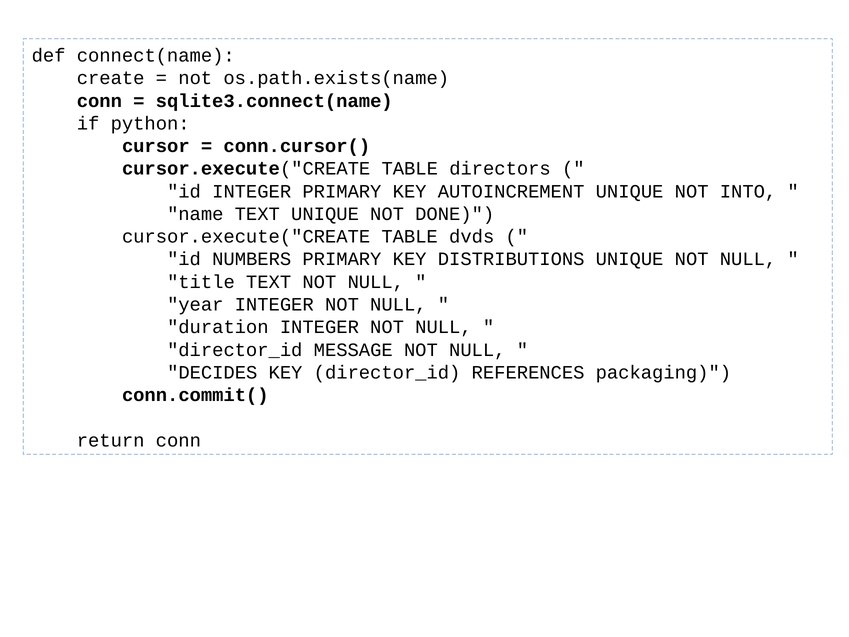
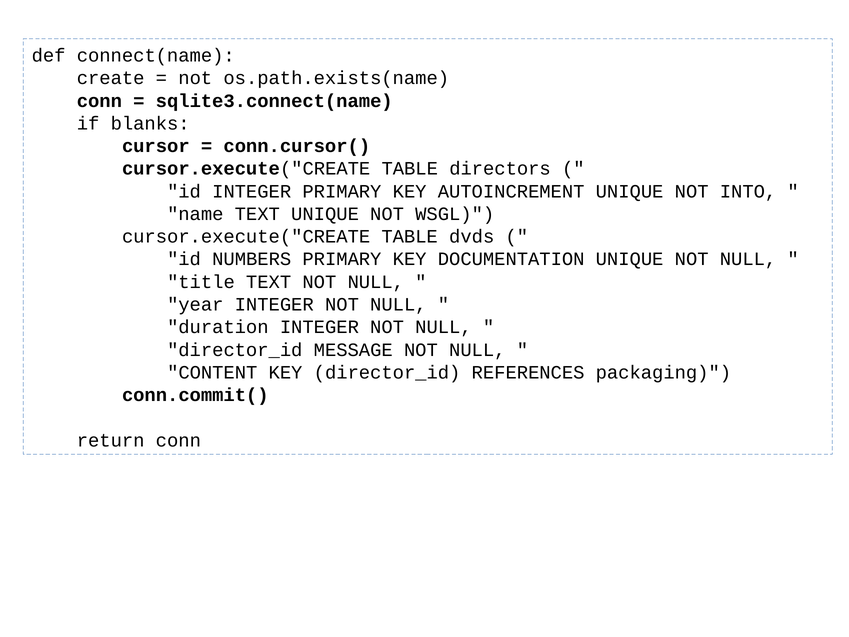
python: python -> blanks
DONE: DONE -> WSGL
DISTRIBUTIONS: DISTRIBUTIONS -> DOCUMENTATION
DECIDES: DECIDES -> CONTENT
